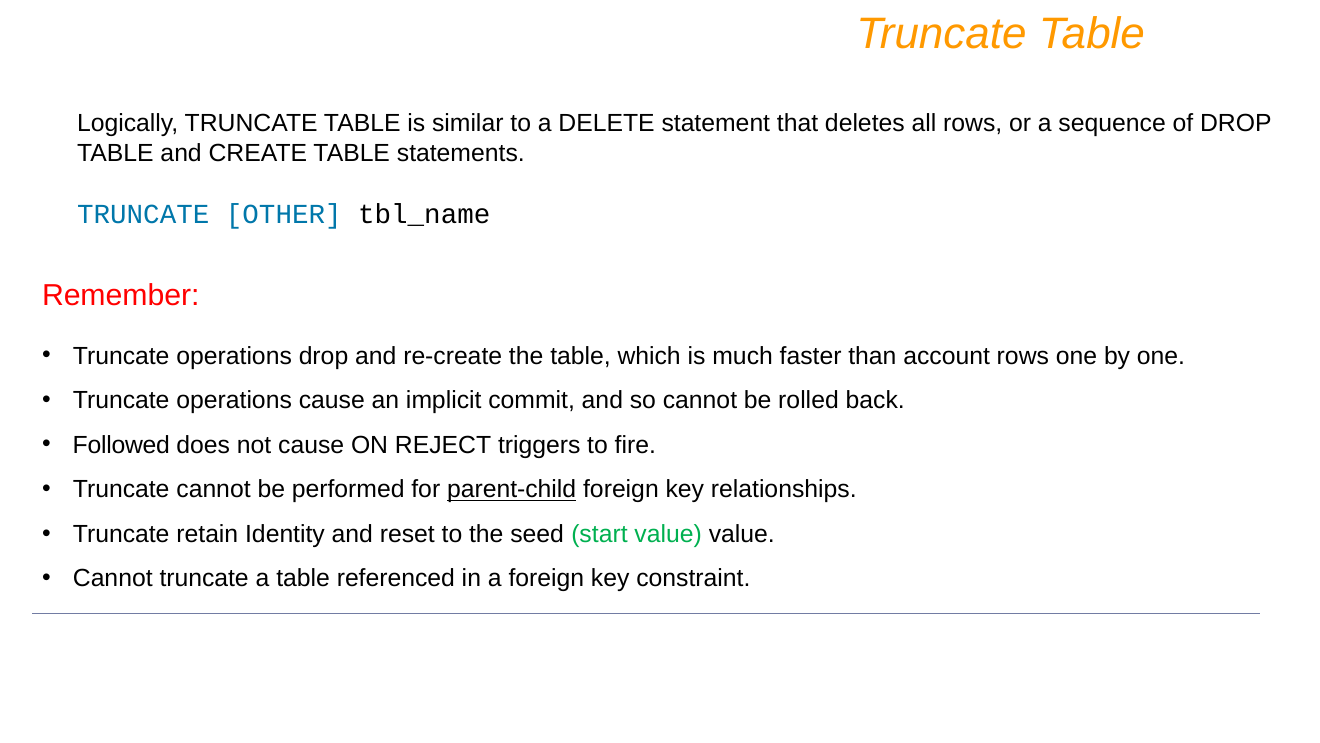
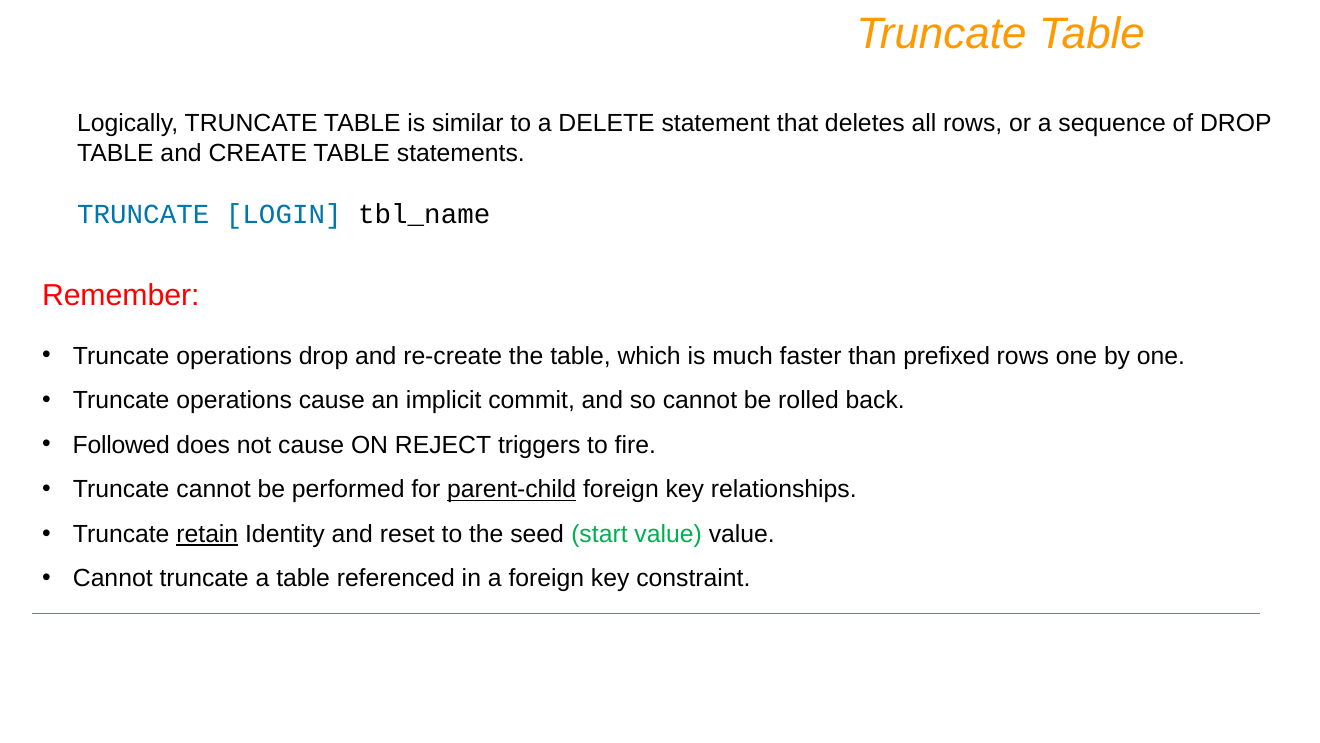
OTHER: OTHER -> LOGIN
account: account -> prefixed
retain underline: none -> present
